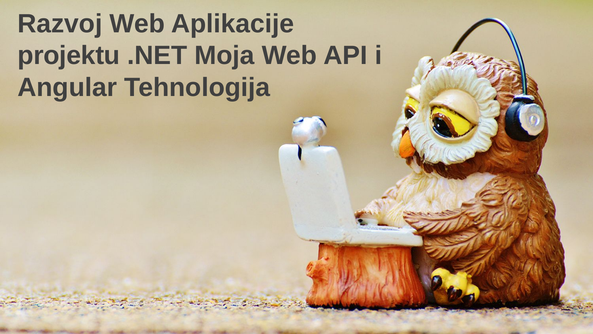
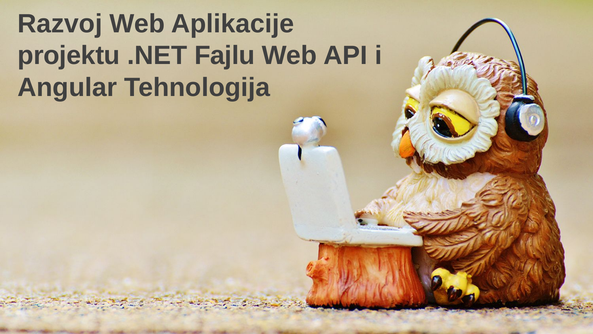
Moja: Moja -> Fajlu
